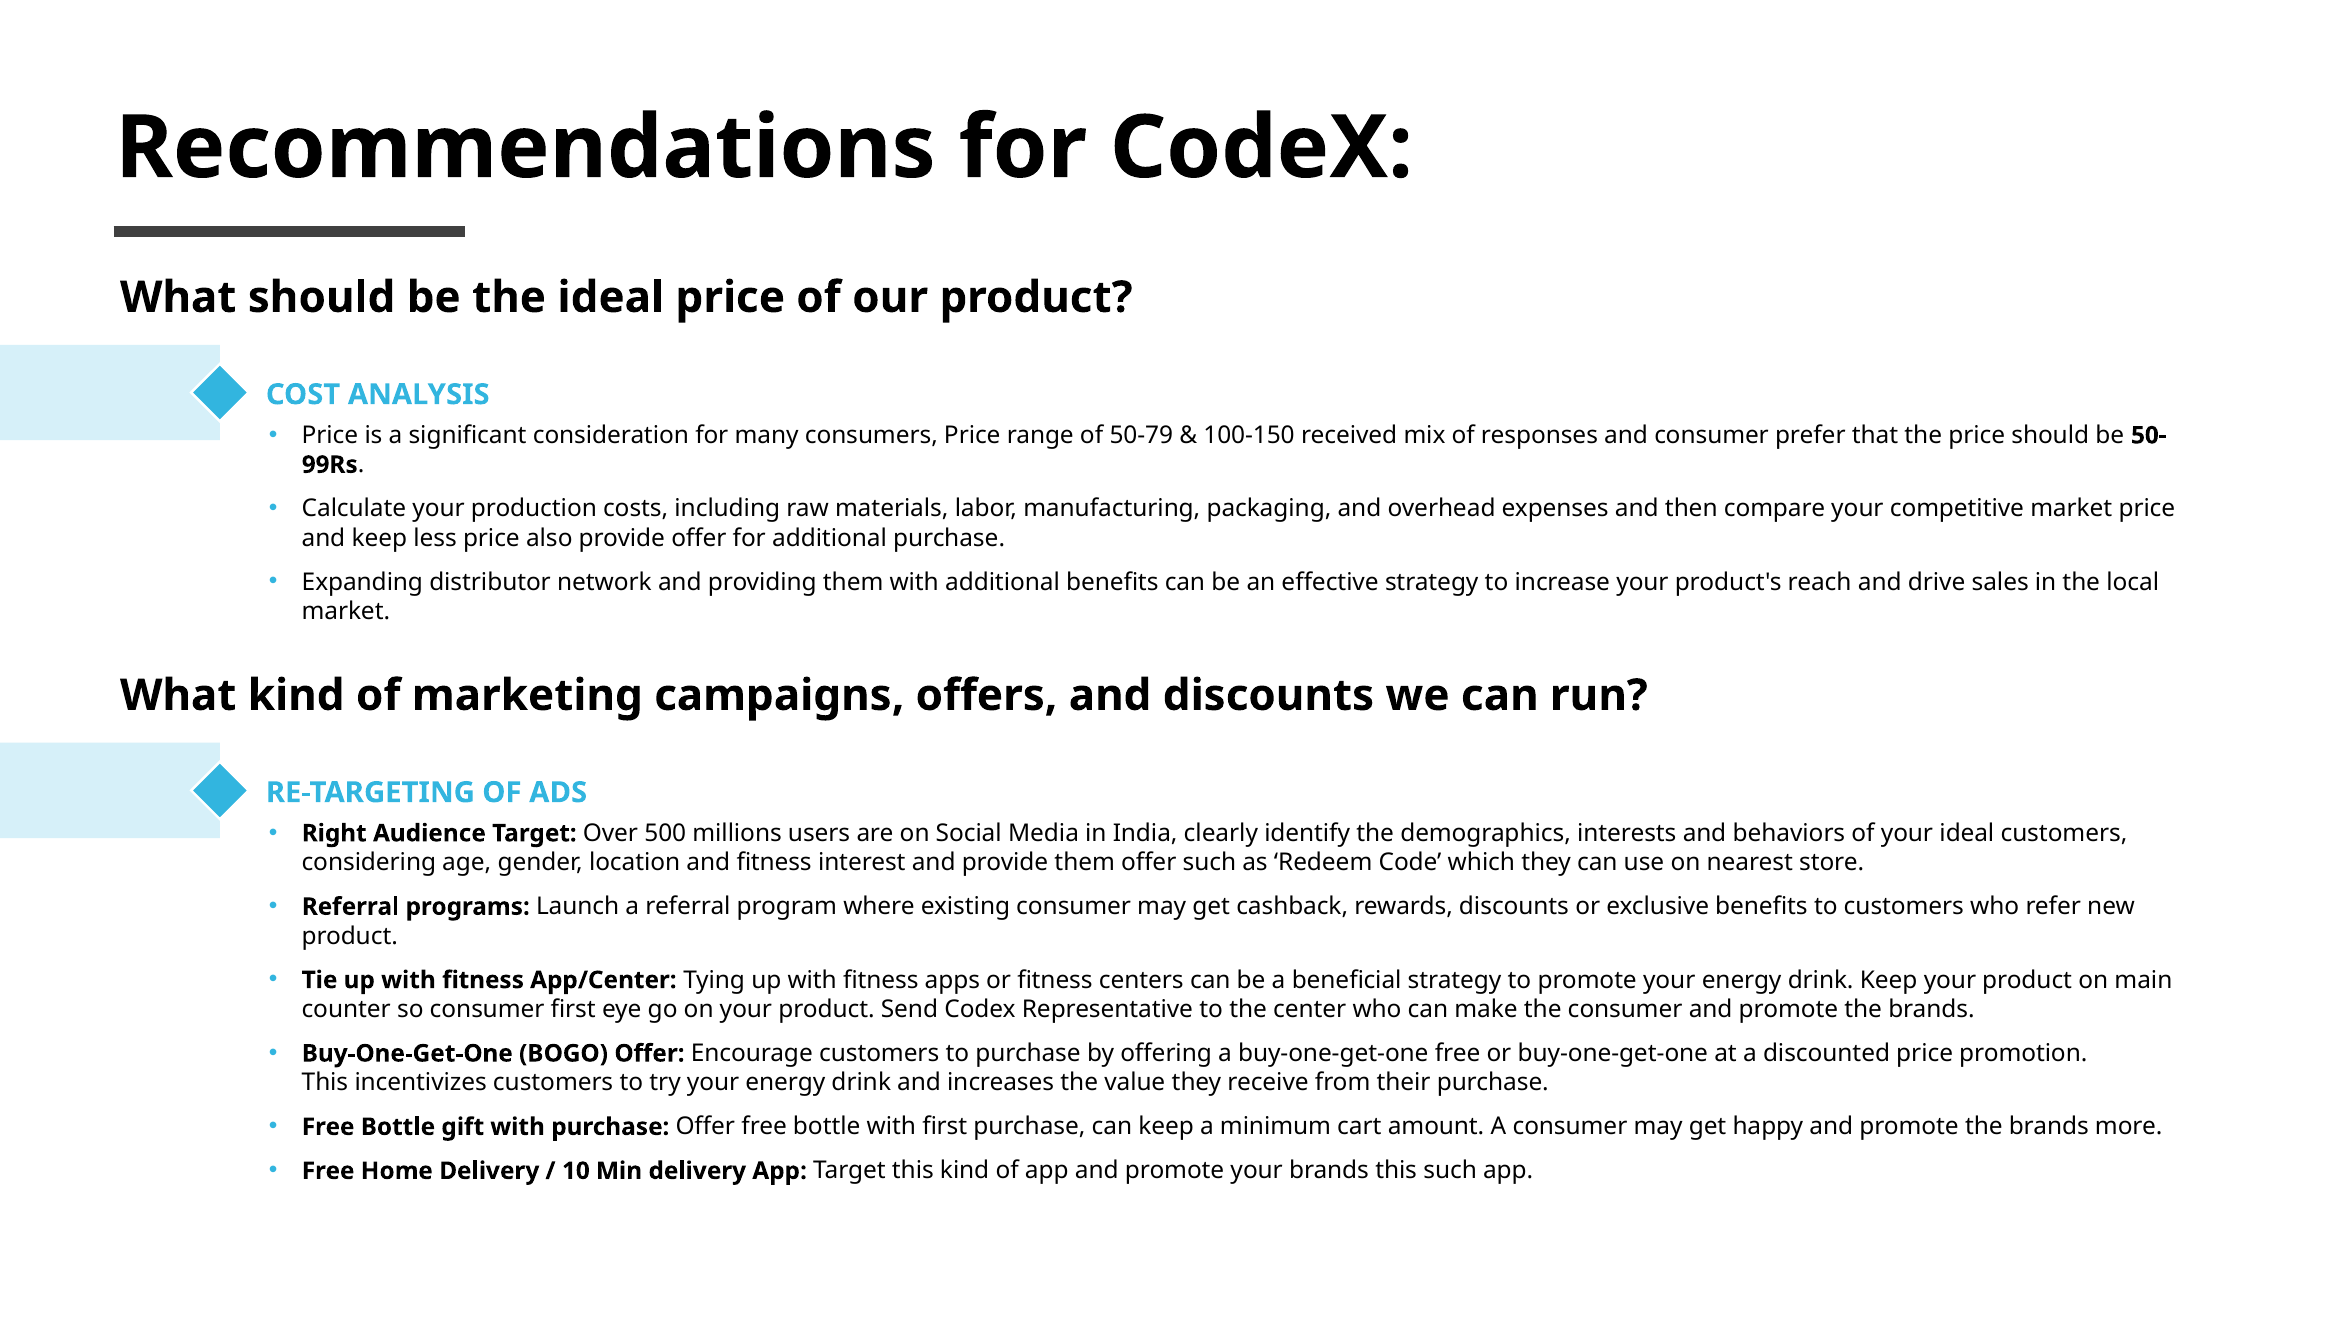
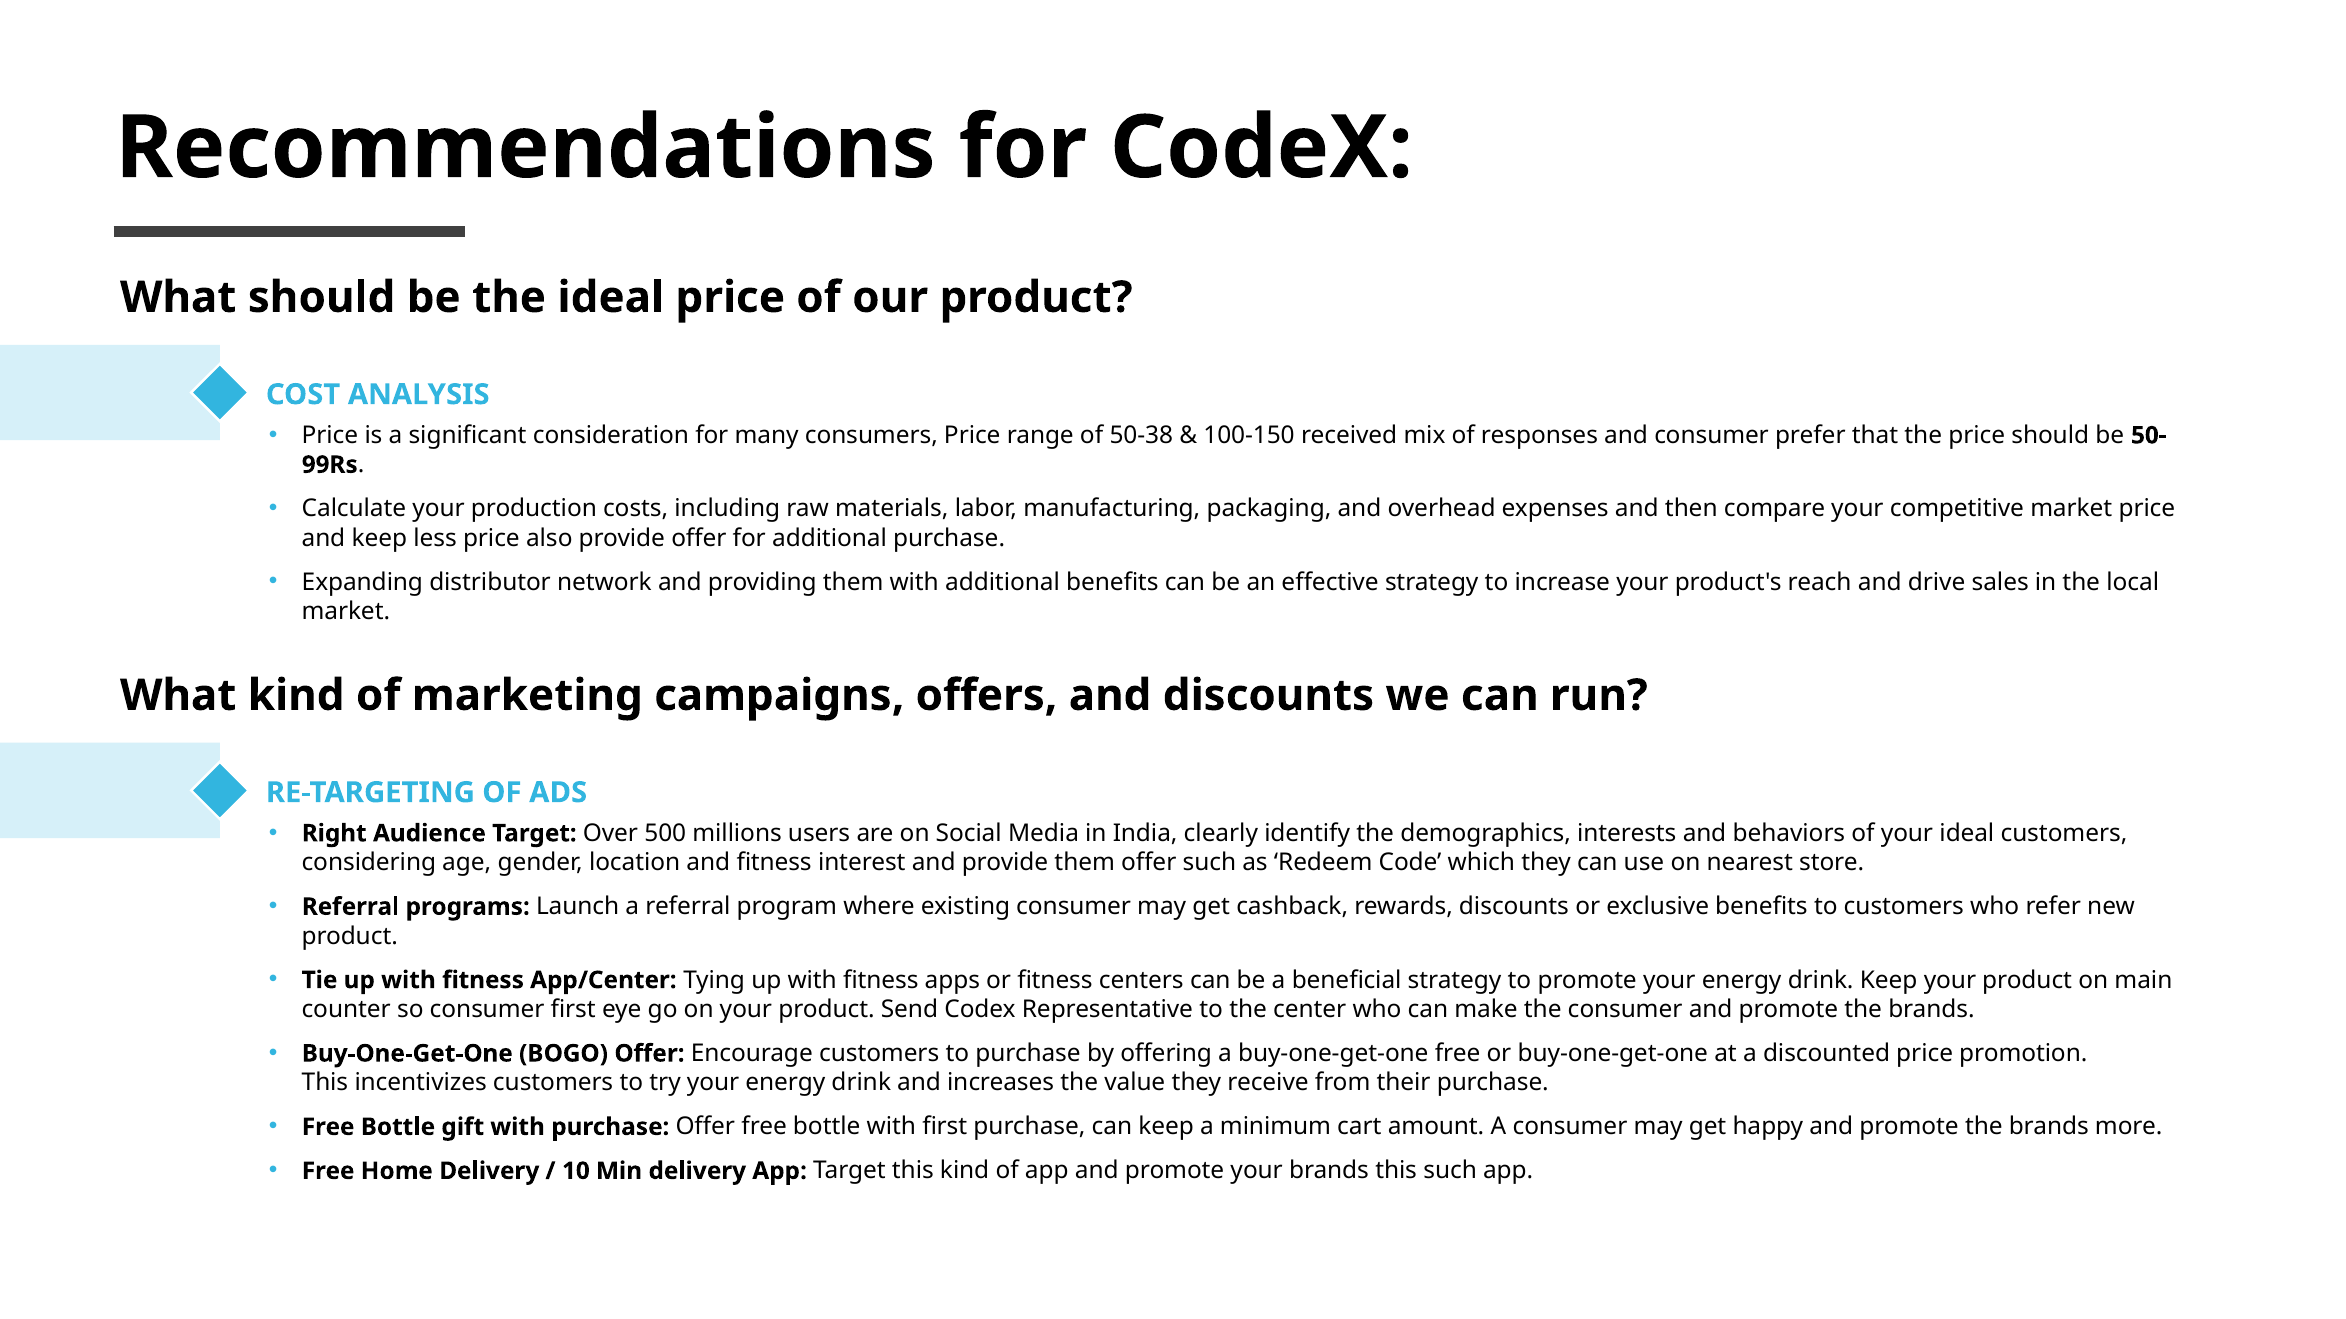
50-79: 50-79 -> 50-38
